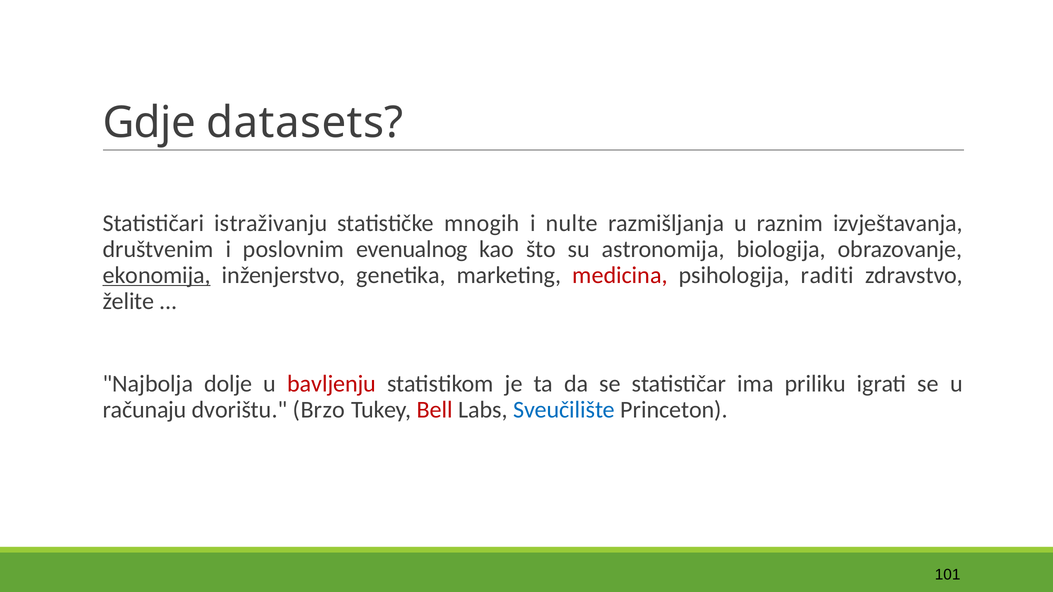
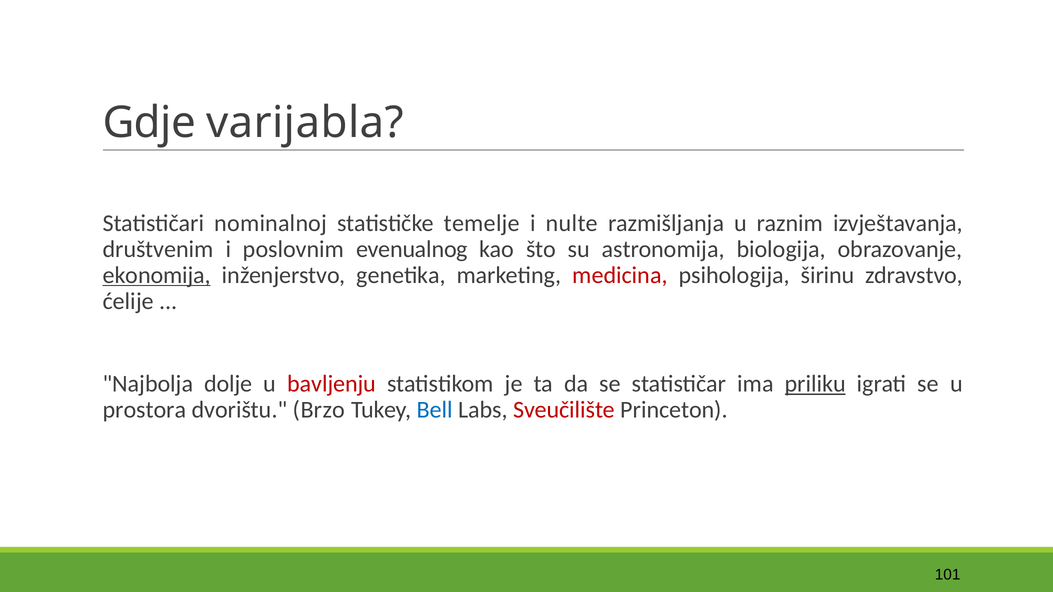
datasets: datasets -> varijabla
istraživanju: istraživanju -> nominalnoj
mnogih: mnogih -> temelje
raditi: raditi -> širinu
želite: želite -> ćelije
priliku underline: none -> present
računaju: računaju -> prostora
Bell colour: red -> blue
Sveučilište colour: blue -> red
